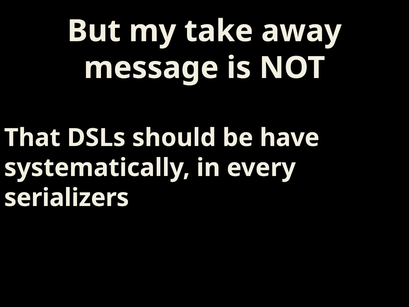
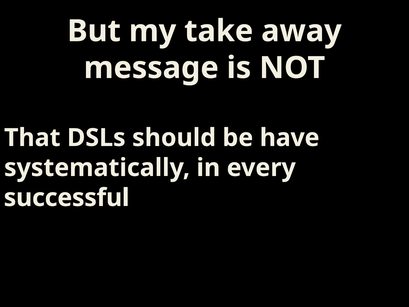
serializers: serializers -> successful
